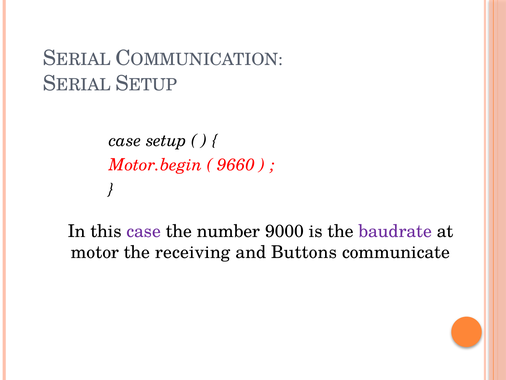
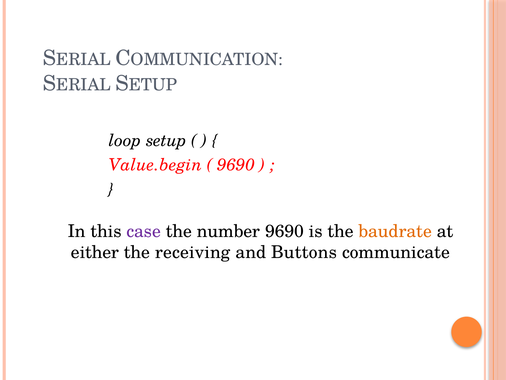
case at (125, 140): case -> loop
Motor.begin: Motor.begin -> Value.begin
9660 at (236, 165): 9660 -> 9690
number 9000: 9000 -> 9690
baudrate colour: purple -> orange
motor: motor -> either
